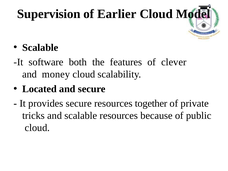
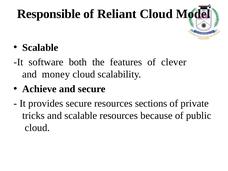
Supervision: Supervision -> Responsible
Earlier: Earlier -> Reliant
Located: Located -> Achieve
together: together -> sections
